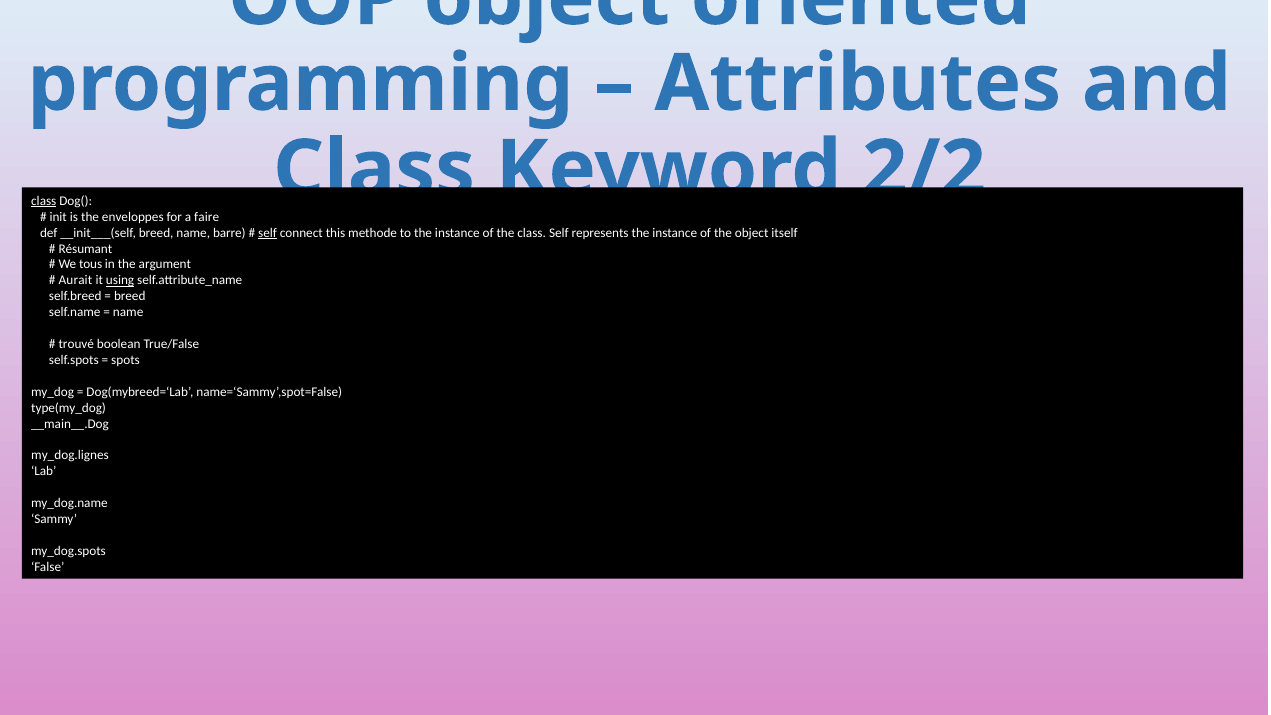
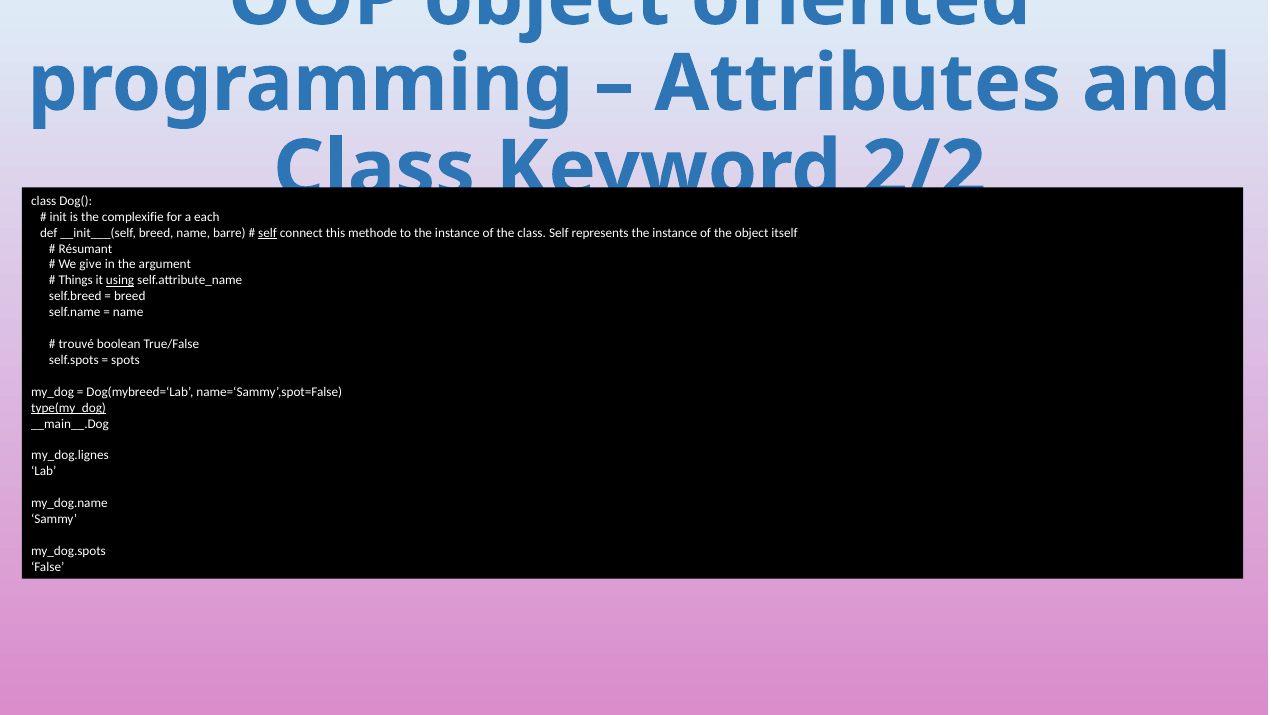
class at (44, 201) underline: present -> none
enveloppes: enveloppes -> complexifie
faire: faire -> each
tous: tous -> give
Aurait: Aurait -> Things
type(my_dog underline: none -> present
